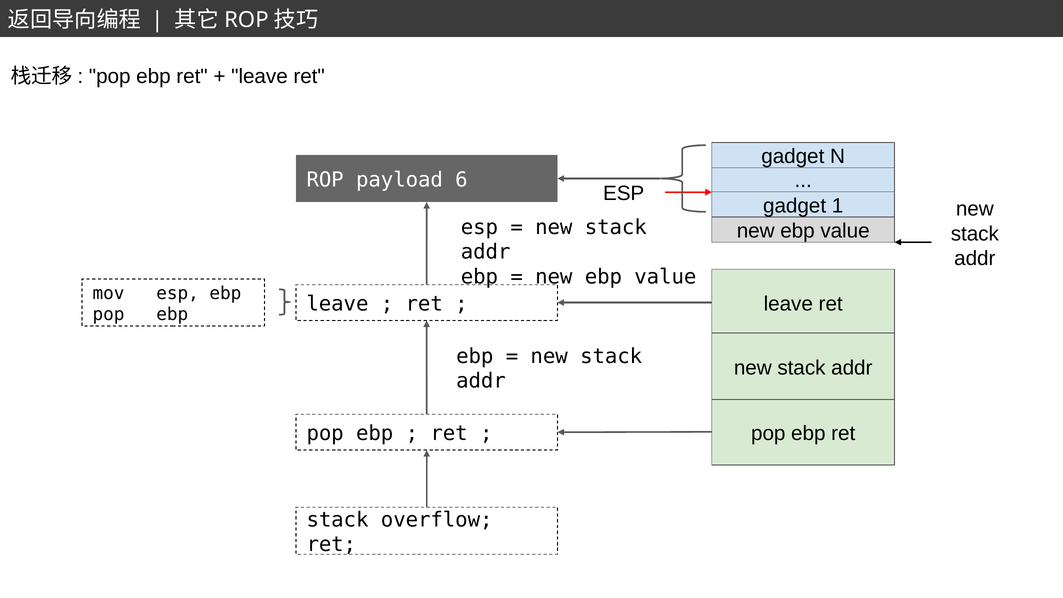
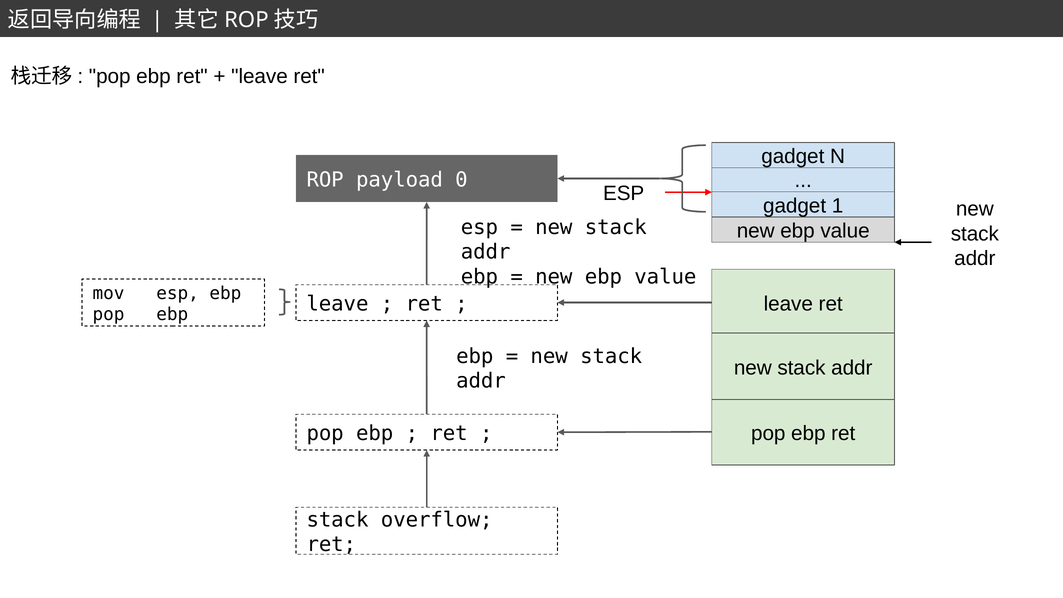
6: 6 -> 0
